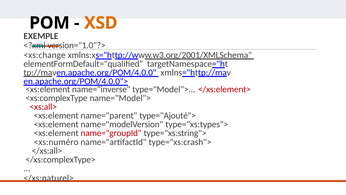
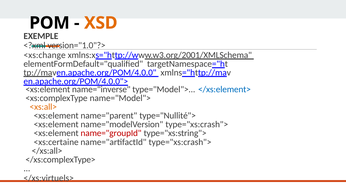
</xs:element> colour: red -> blue
<xs:all> colour: red -> orange
type="Ajouté">: type="Ajouté"> -> type="Nullité">
name="modelVersion type="xs:types">: type="xs:types"> -> type="xs:crash">
<xs:numéro: <xs:numéro -> <xs:certaine
</xs:naturel>: </xs:naturel> -> </xs:virtuels>
